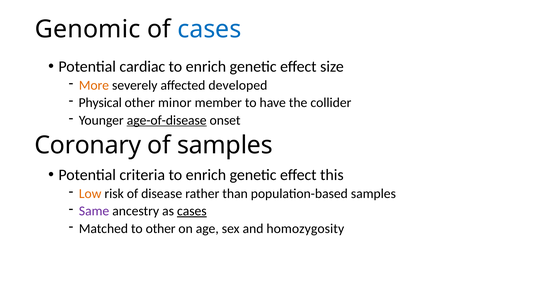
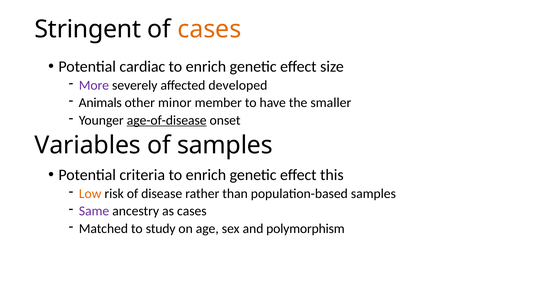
Genomic: Genomic -> Stringent
cases at (209, 29) colour: blue -> orange
More colour: orange -> purple
Physical: Physical -> Animals
collider: collider -> smaller
Coronary: Coronary -> Variables
cases at (192, 211) underline: present -> none
to other: other -> study
homozygosity: homozygosity -> polymorphism
